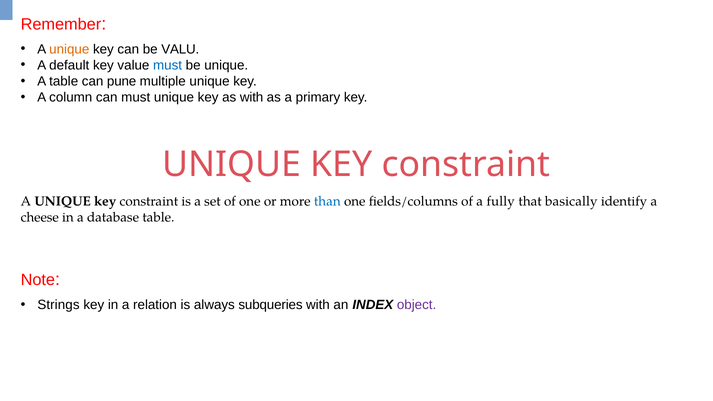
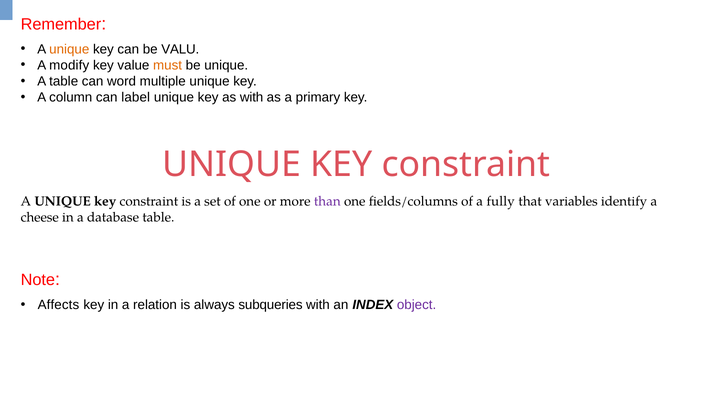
default: default -> modify
must at (168, 65) colour: blue -> orange
pune: pune -> word
can must: must -> label
than colour: blue -> purple
basically: basically -> variables
Strings: Strings -> Affects
